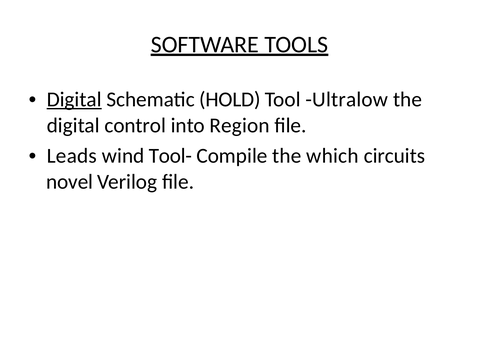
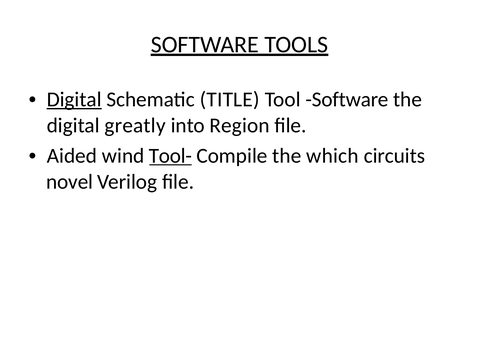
HOLD: HOLD -> TITLE
Tool Ultralow: Ultralow -> Software
control: control -> greatly
Leads: Leads -> Aided
Tool- underline: none -> present
